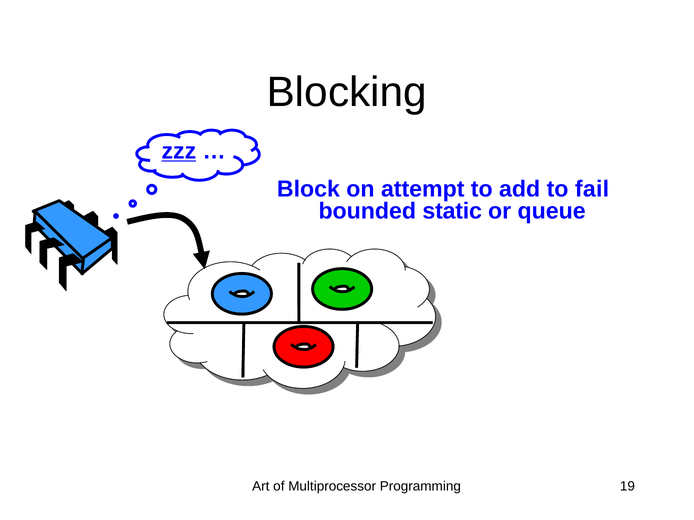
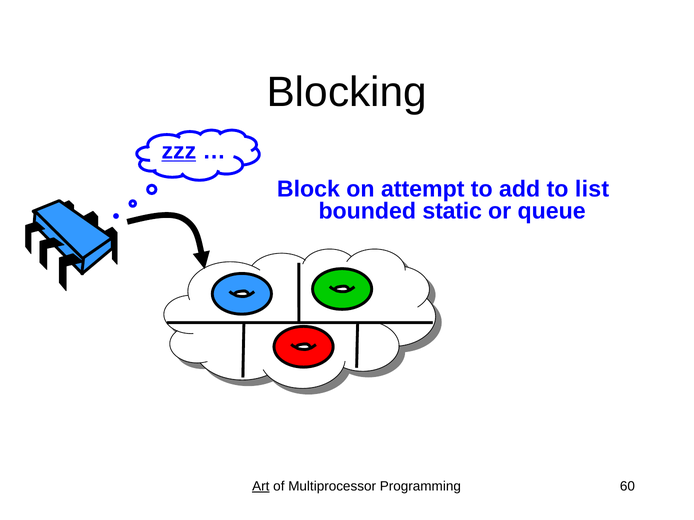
fail: fail -> list
Art underline: none -> present
19: 19 -> 60
